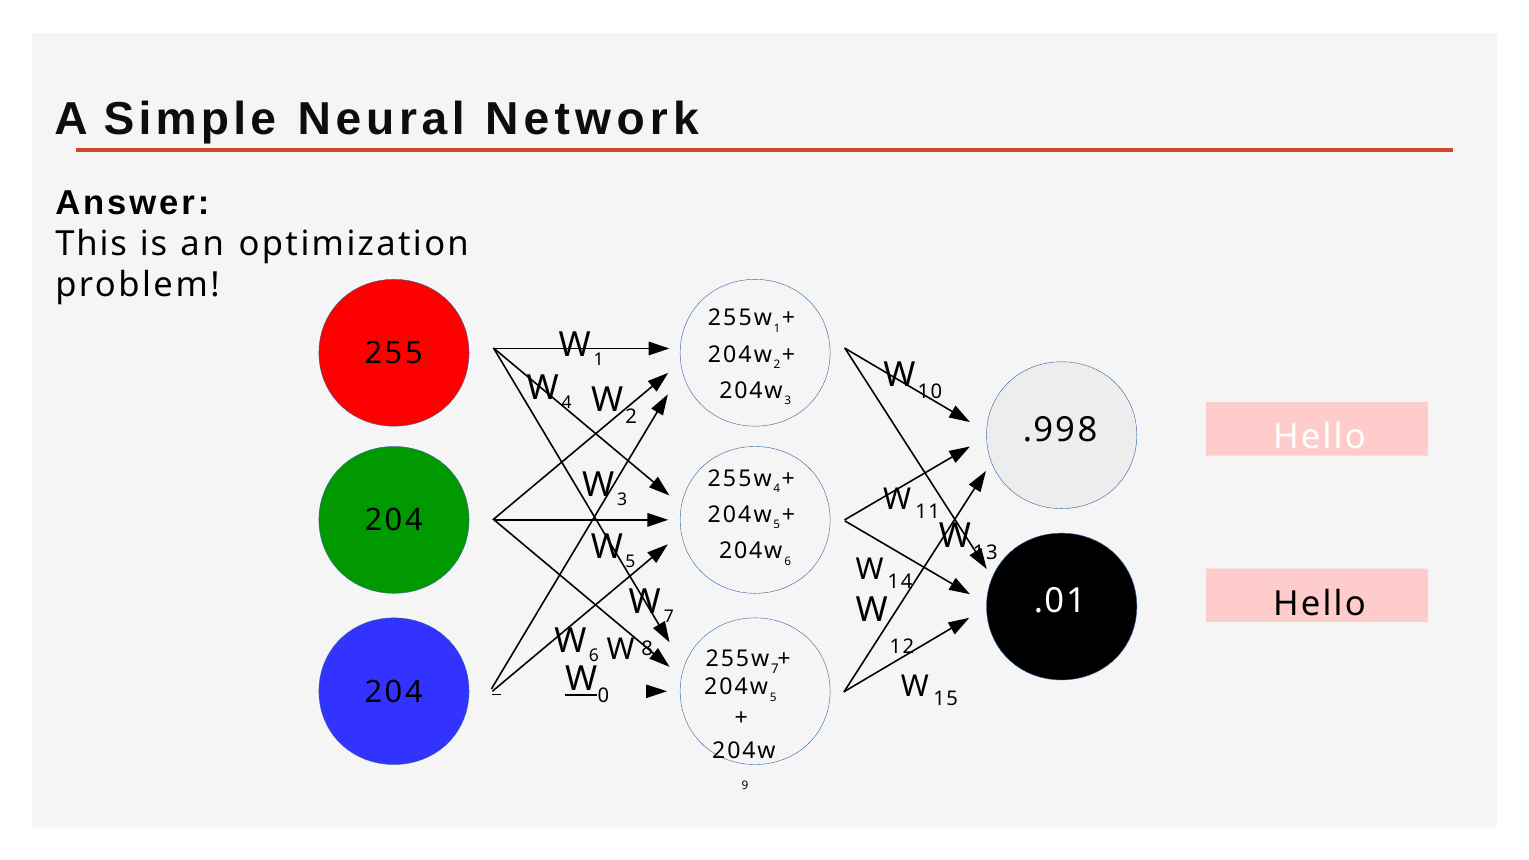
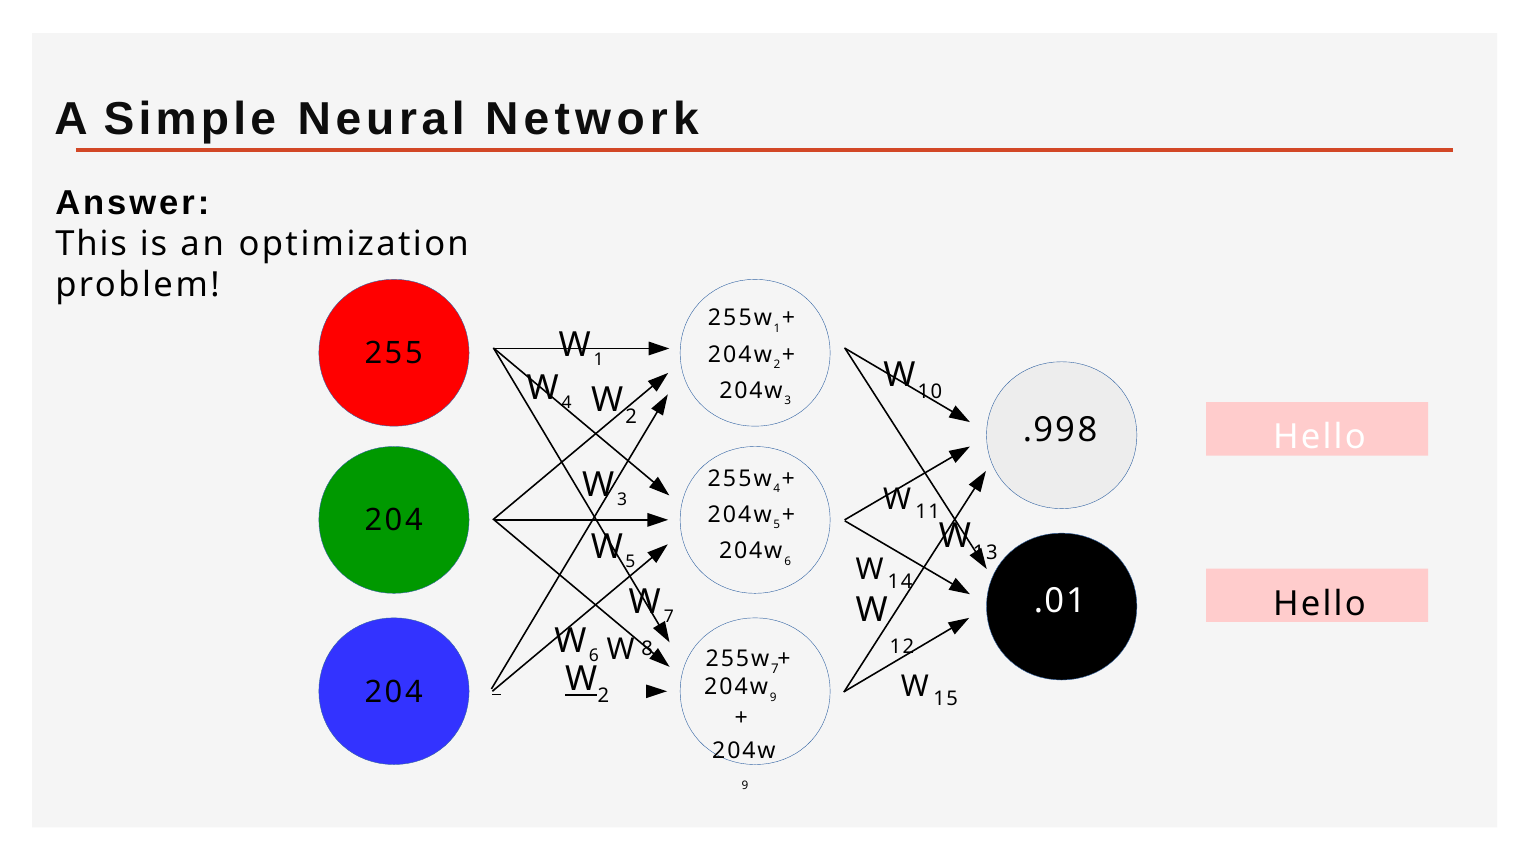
0 at (603, 696): 0 -> 2
5 at (773, 697): 5 -> 9
